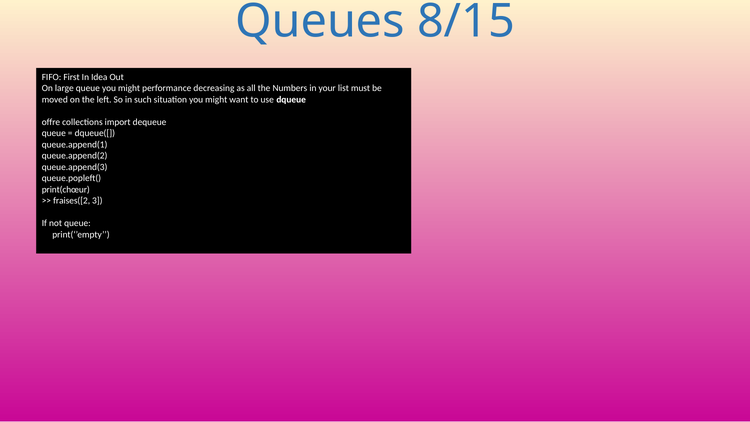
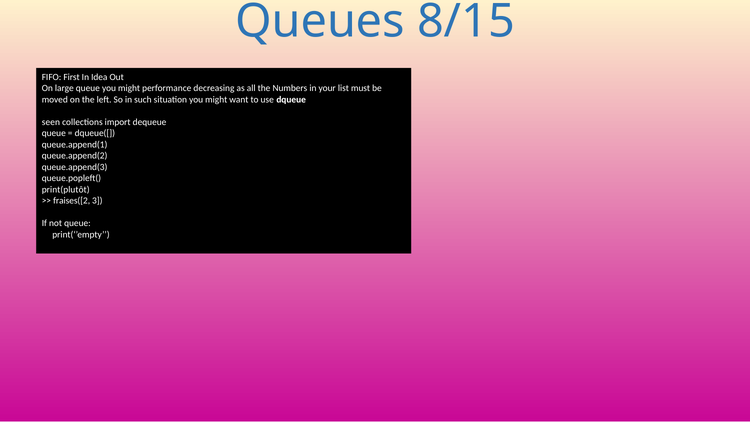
offre: offre -> seen
print(chœur: print(chœur -> print(plutôt
